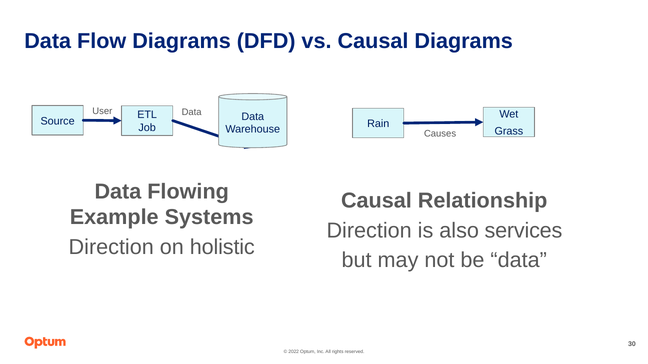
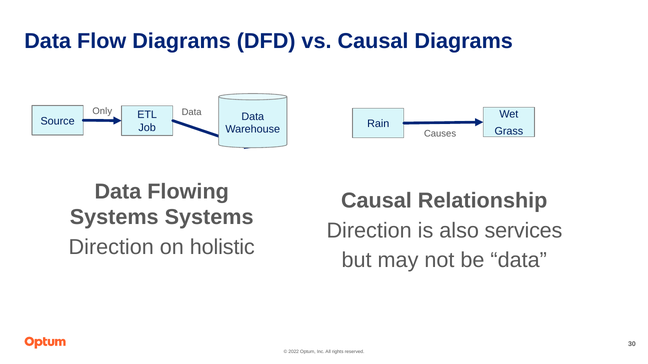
User: User -> Only
Example at (114, 218): Example -> Systems
